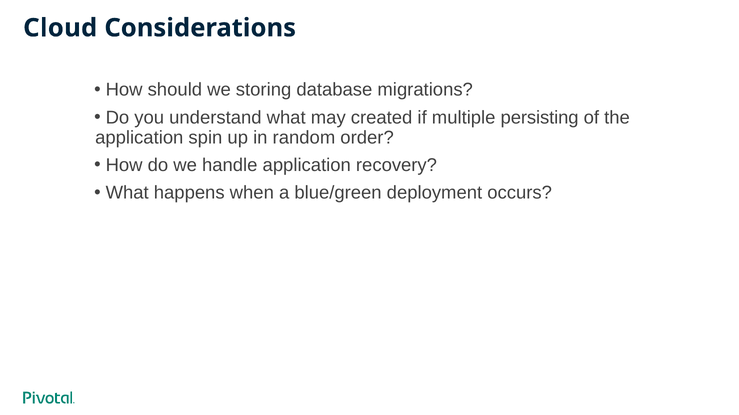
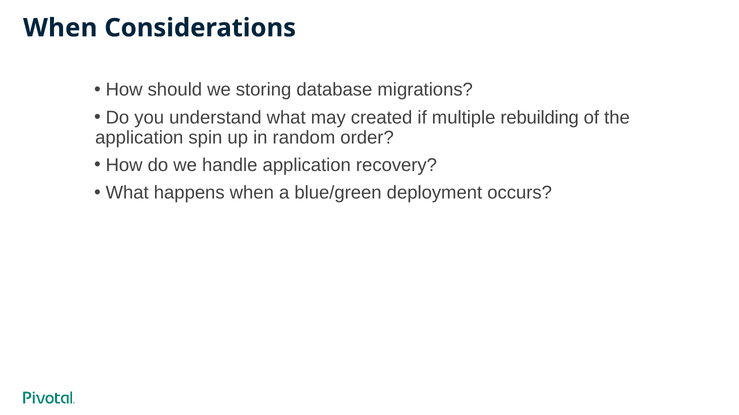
Cloud at (60, 28): Cloud -> When
persisting: persisting -> rebuilding
